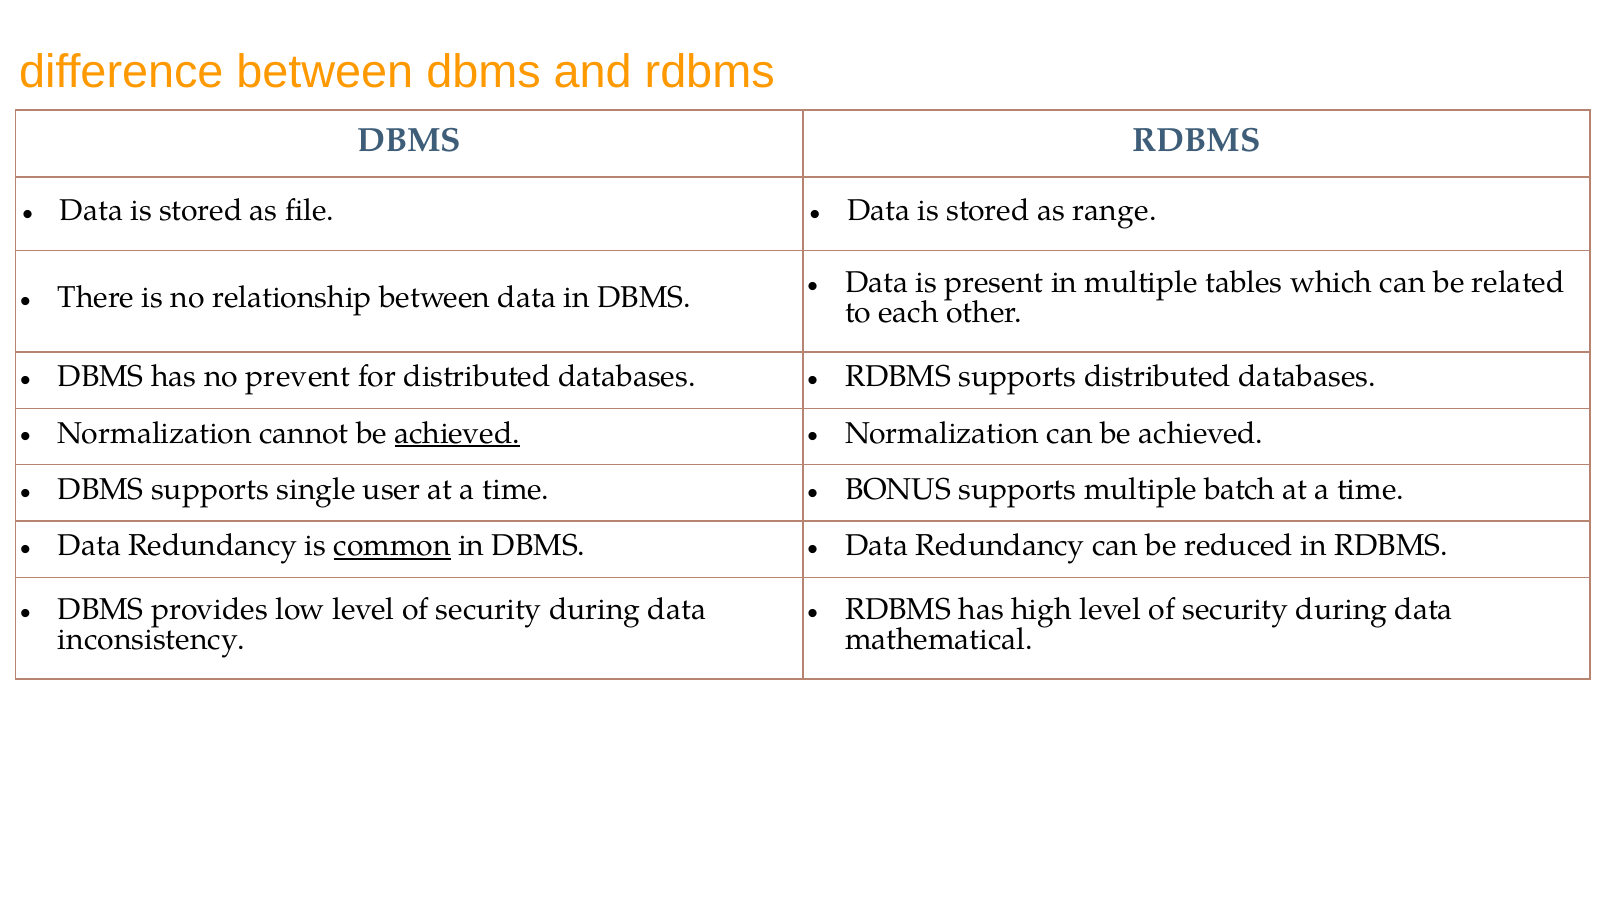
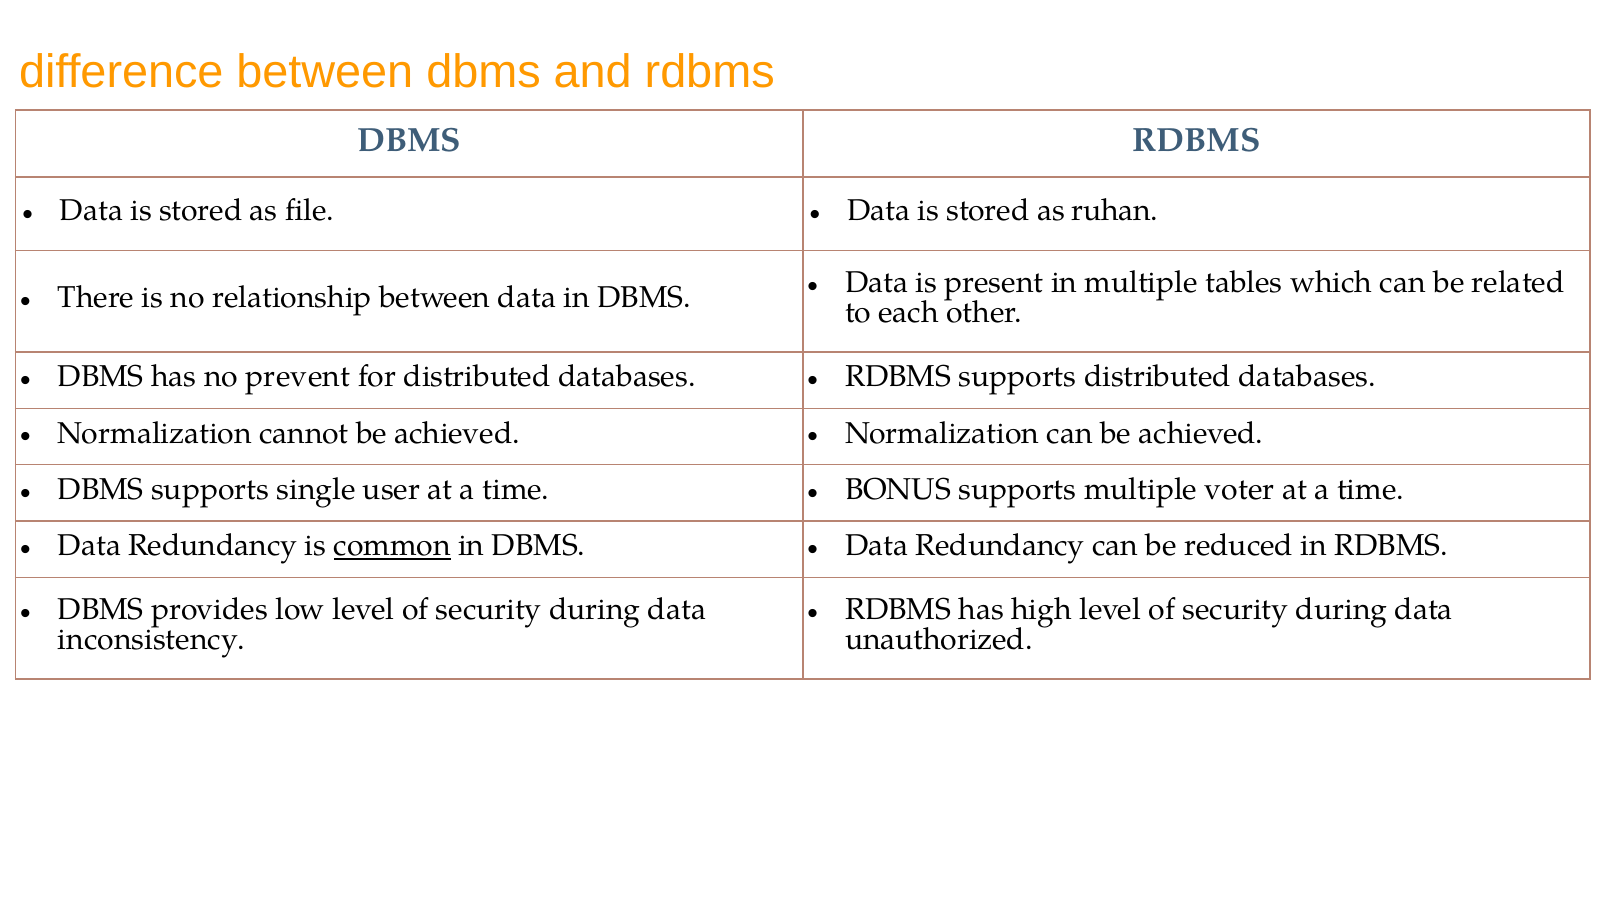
range: range -> ruhan
achieved at (457, 433) underline: present -> none
batch: batch -> voter
mathematical: mathematical -> unauthorized
